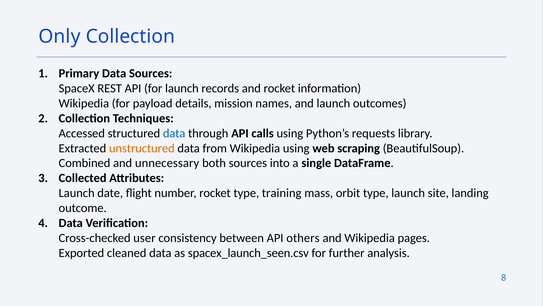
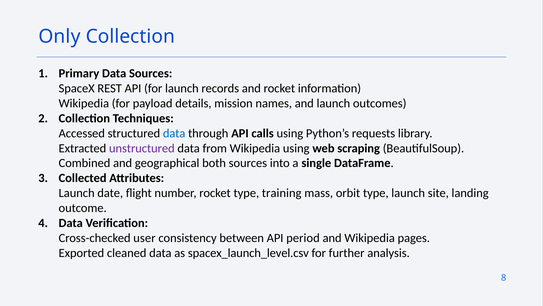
unstructured colour: orange -> purple
unnecessary: unnecessary -> geographical
others: others -> period
spacex_launch_seen.csv: spacex_launch_seen.csv -> spacex_launch_level.csv
